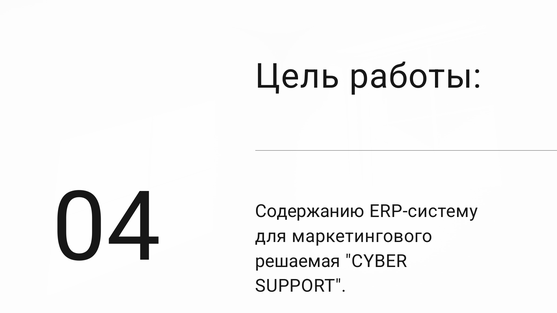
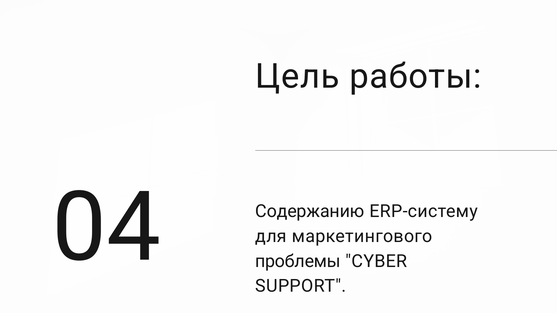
решаемая: решаемая -> проблемы
